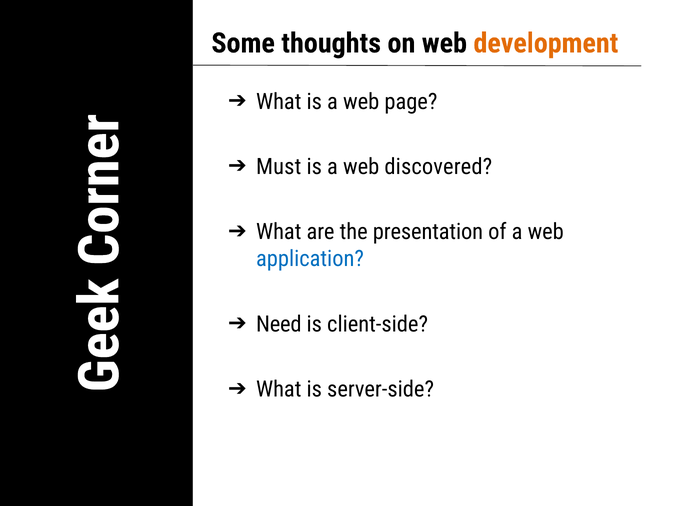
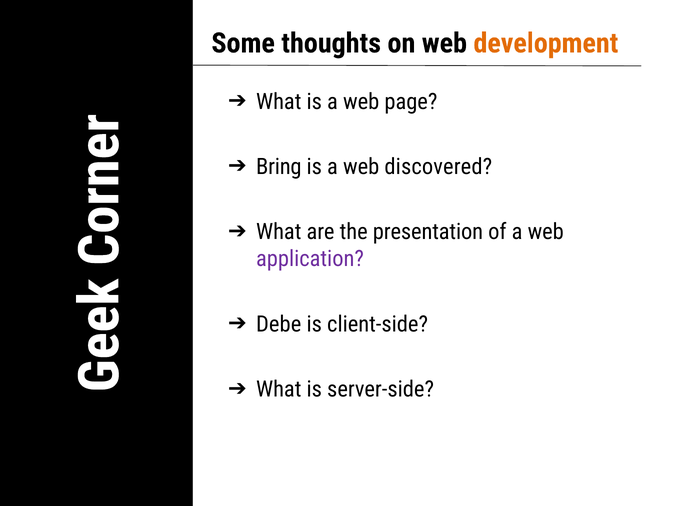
Must: Must -> Bring
application colour: blue -> purple
Need: Need -> Debe
